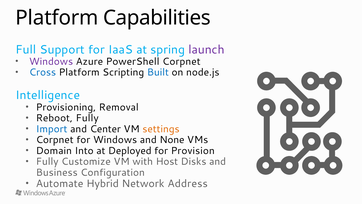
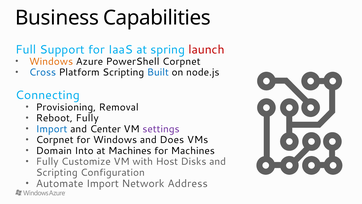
Platform at (57, 18): Platform -> Business
launch colour: purple -> red
Windows at (51, 61) colour: purple -> orange
Intelligence: Intelligence -> Connecting
settings colour: orange -> purple
None: None -> Does
at Deployed: Deployed -> Machines
for Provision: Provision -> Machines
Business at (57, 172): Business -> Scripting
Automate Hybrid: Hybrid -> Import
